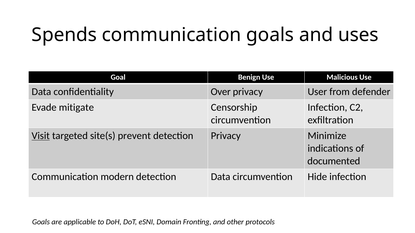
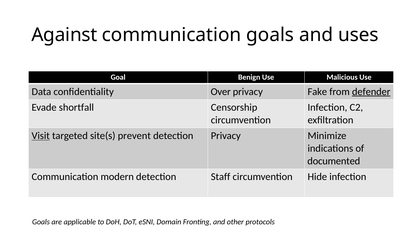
Spends: Spends -> Against
User: User -> Fake
defender underline: none -> present
mitigate: mitigate -> shortfall
detection Data: Data -> Staff
